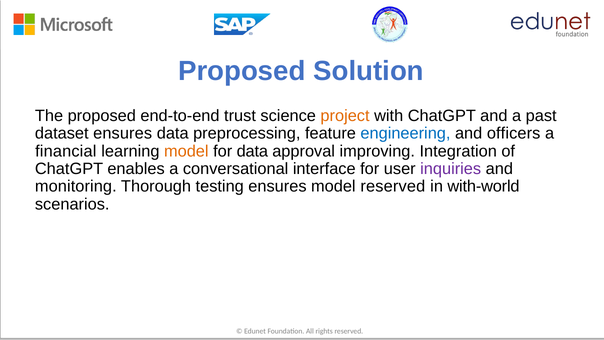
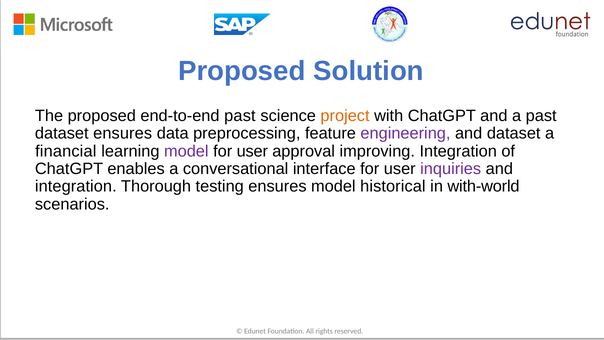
end-to-end trust: trust -> past
engineering colour: blue -> purple
and officers: officers -> dataset
model at (186, 151) colour: orange -> purple
data at (252, 151): data -> user
monitoring at (76, 186): monitoring -> integration
model reserved: reserved -> historical
